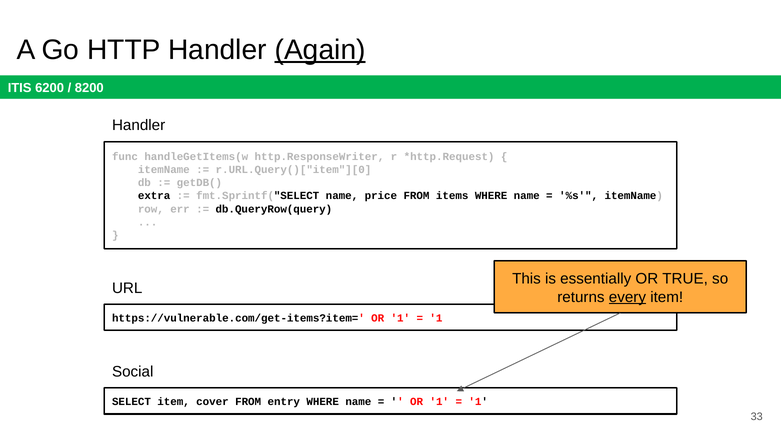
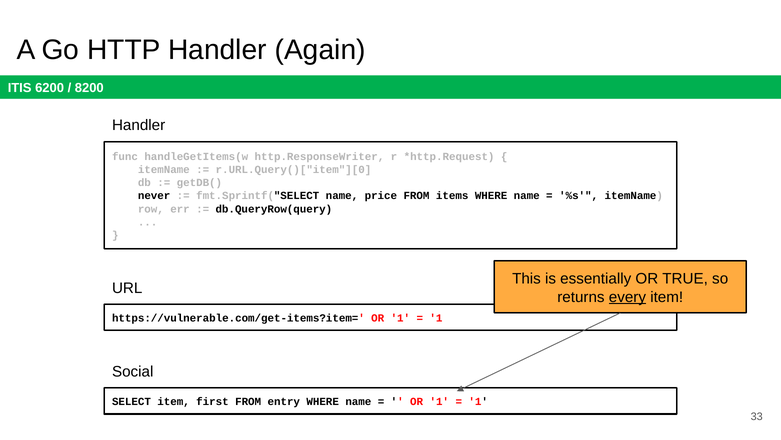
Again underline: present -> none
extra: extra -> never
cover: cover -> first
